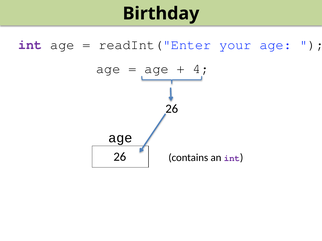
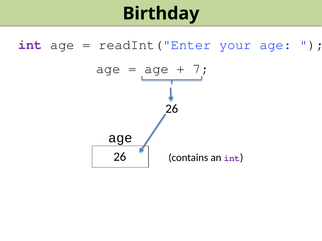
4: 4 -> 7
